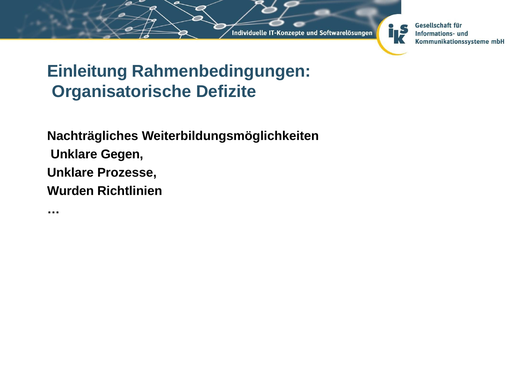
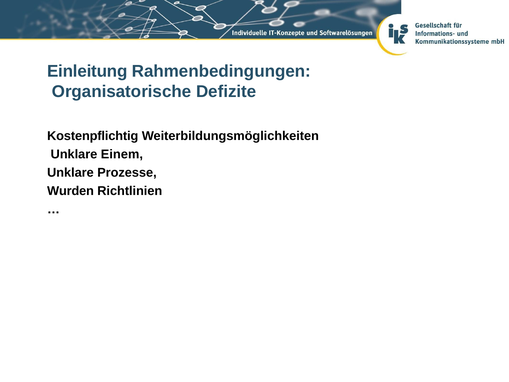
Nachträgliches: Nachträgliches -> Kostenpflichtig
Gegen: Gegen -> Einem
